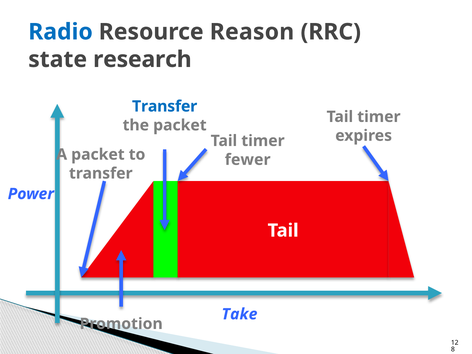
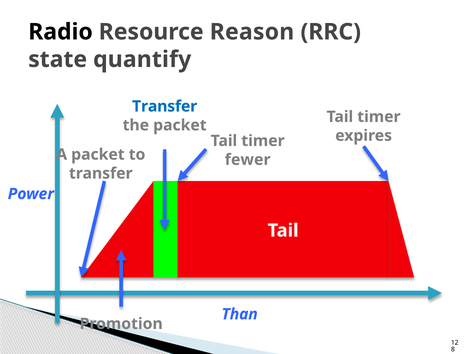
Radio colour: blue -> black
research: research -> quantify
Take: Take -> Than
